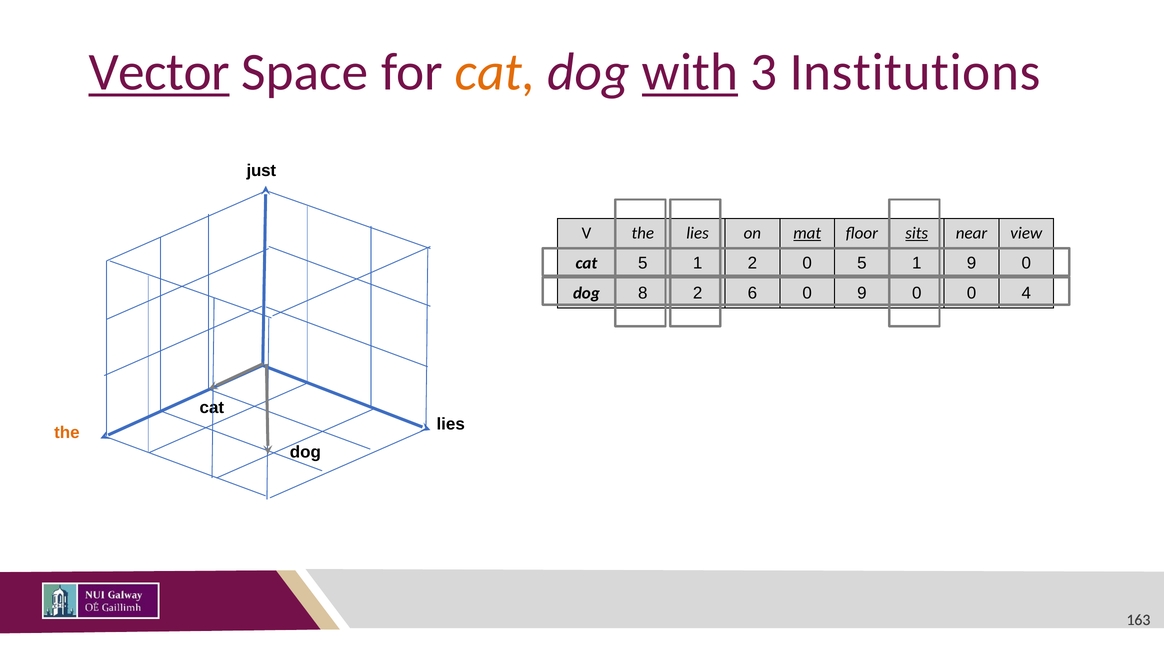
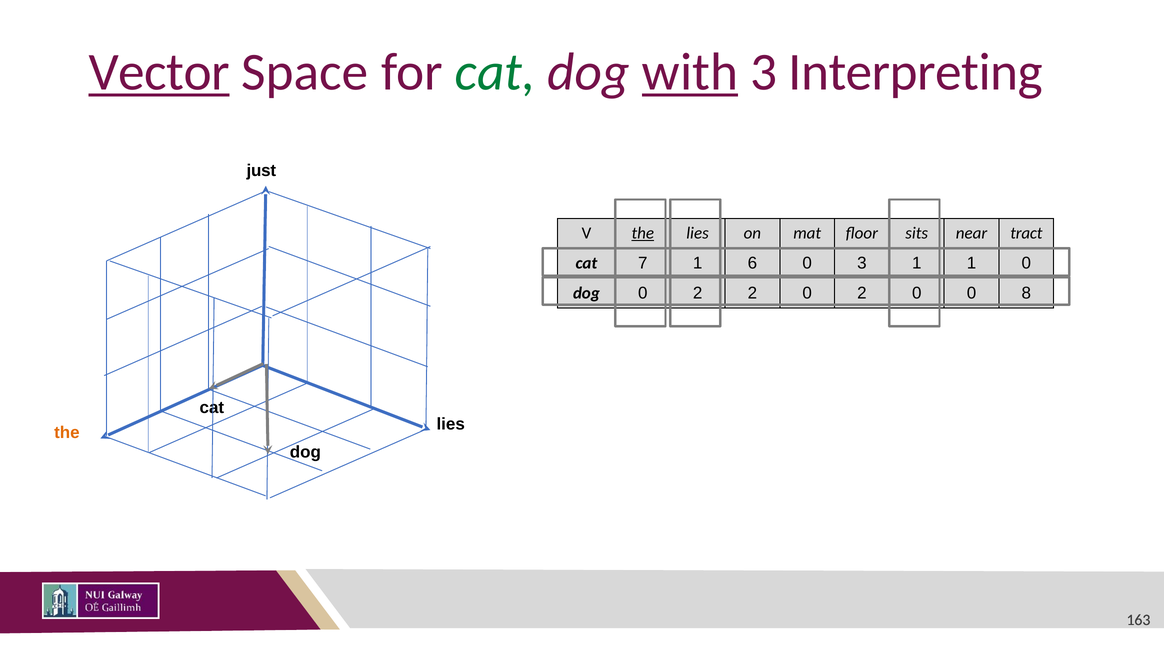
cat at (495, 72) colour: orange -> green
Institutions: Institutions -> Interpreting
the at (643, 233) underline: none -> present
mat underline: present -> none
sits underline: present -> none
view: view -> tract
cat 5: 5 -> 7
1 2: 2 -> 6
0 5: 5 -> 3
1 9: 9 -> 1
dog 8: 8 -> 0
2 6: 6 -> 2
9 at (862, 293): 9 -> 2
4: 4 -> 8
